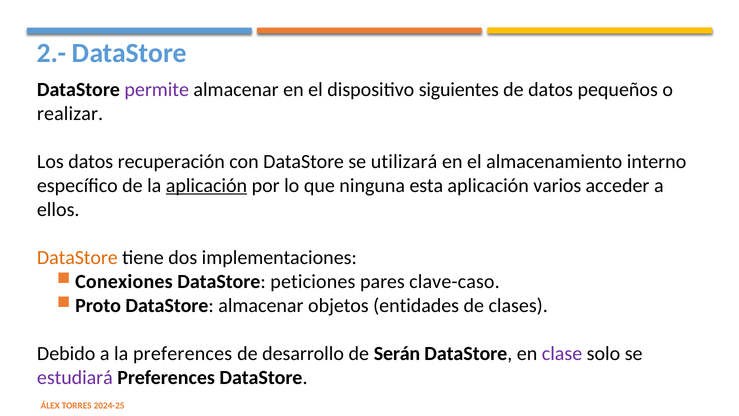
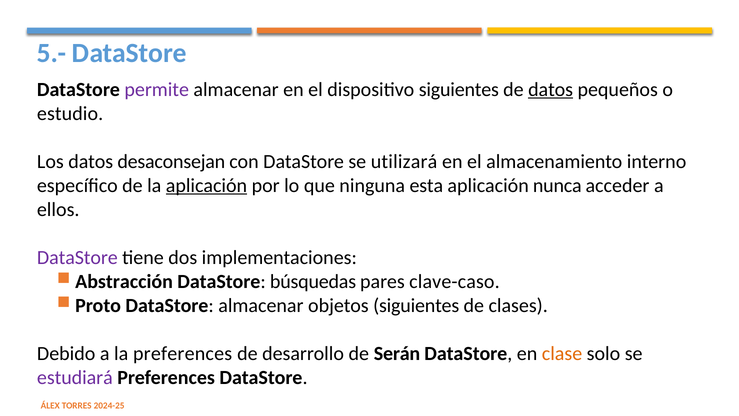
2.-: 2.- -> 5.-
datos at (551, 89) underline: none -> present
realizar: realizar -> estudio
recuperación: recuperación -> desaconsejan
varios: varios -> nunca
DataStore at (77, 257) colour: orange -> purple
Conexiones: Conexiones -> Abstracción
peticiones: peticiones -> búsquedas
objetos entidades: entidades -> siguientes
clase colour: purple -> orange
